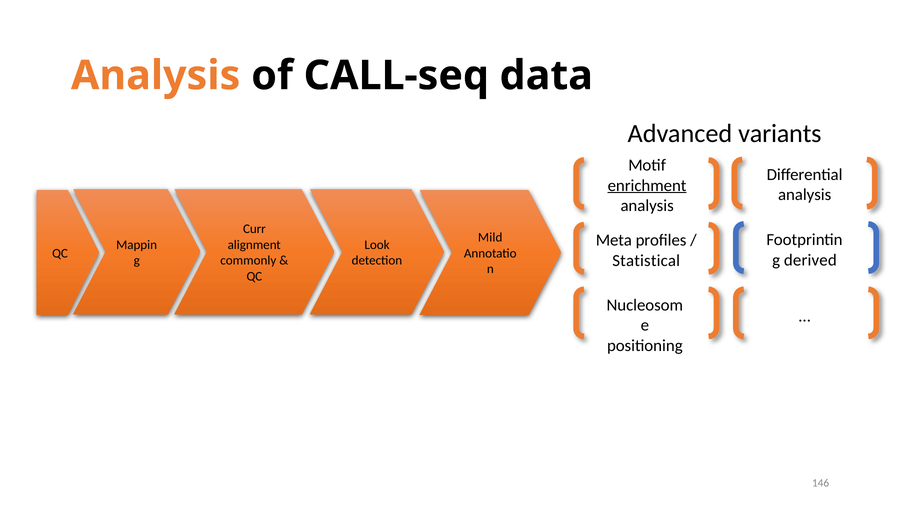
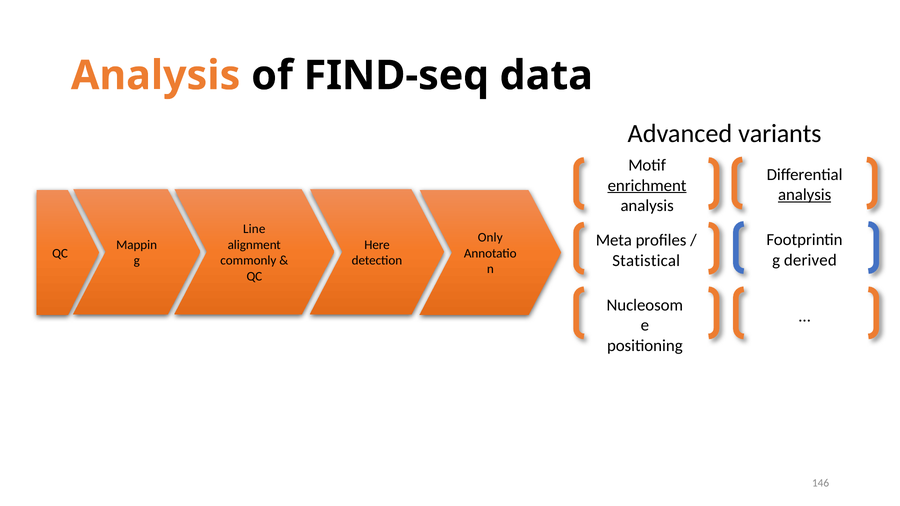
CALL-seq: CALL-seq -> FIND-seq
analysis at (805, 195) underline: none -> present
Curr: Curr -> Line
Mild: Mild -> Only
Look: Look -> Here
